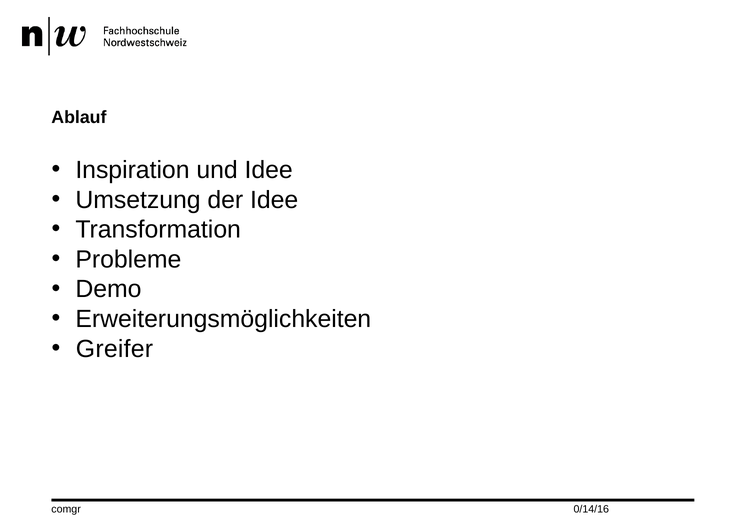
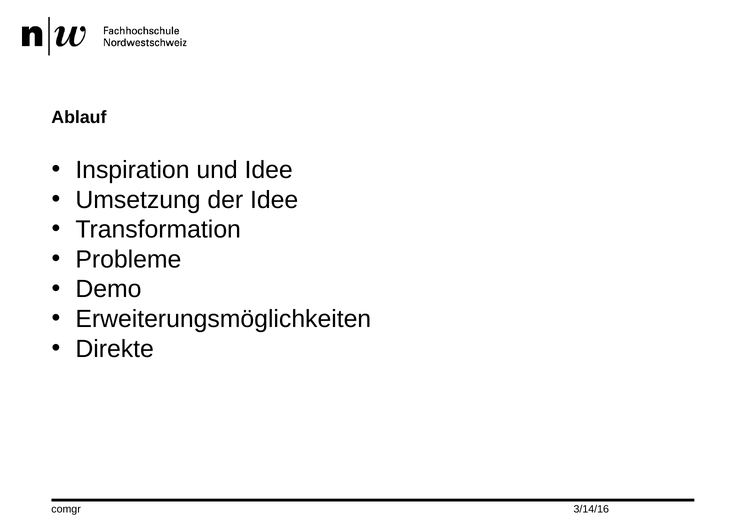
Greifer: Greifer -> Direkte
0/14/16: 0/14/16 -> 3/14/16
